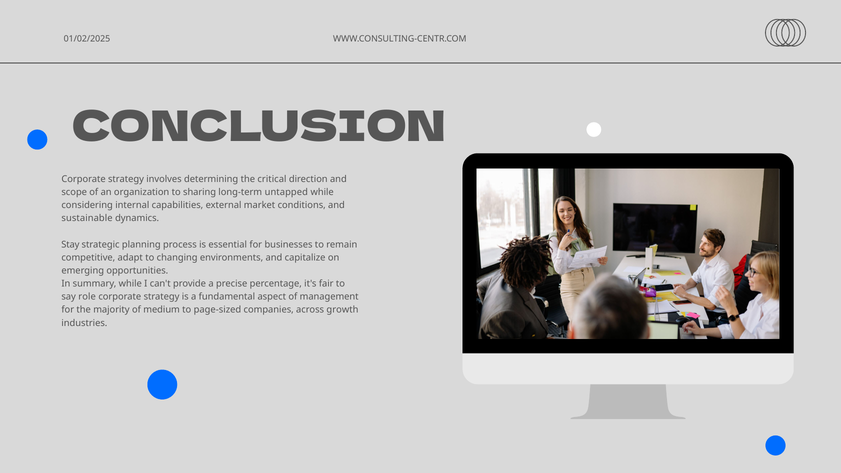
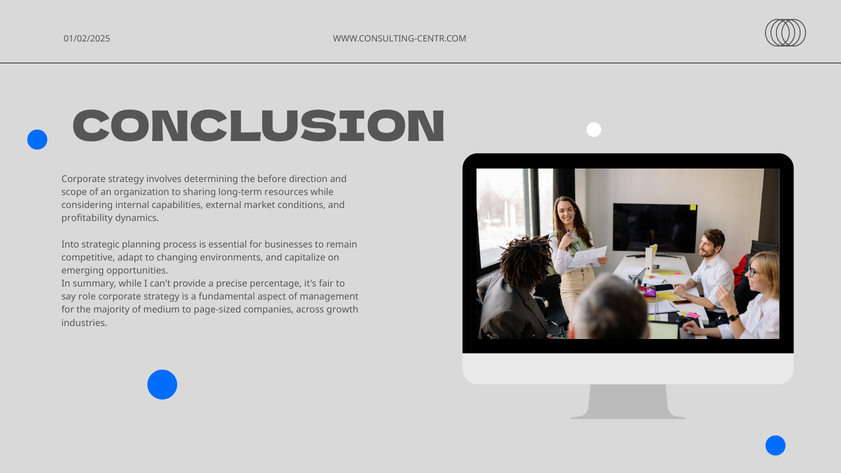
critical: critical -> before
untapped: untapped -> resources
sustainable: sustainable -> profitability
Stay: Stay -> Into
